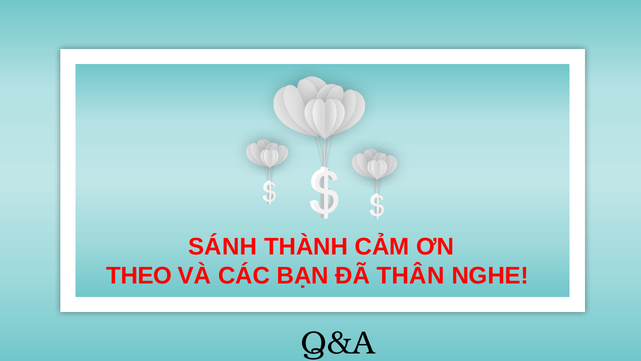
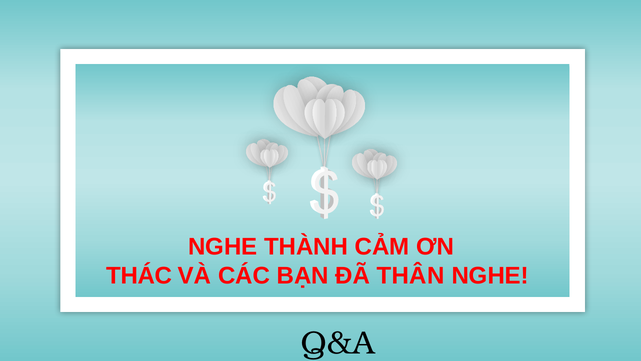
SÁNH at (223, 246): SÁNH -> NGHE
THEO: THEO -> THÁC
